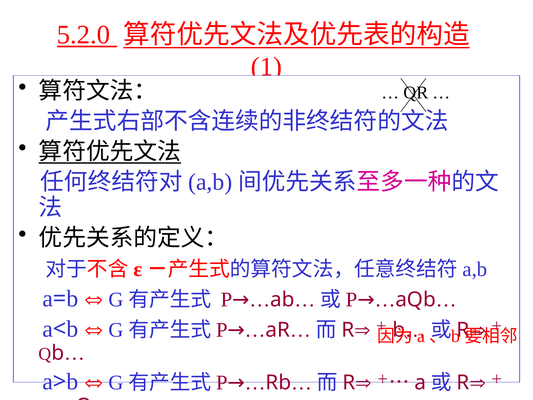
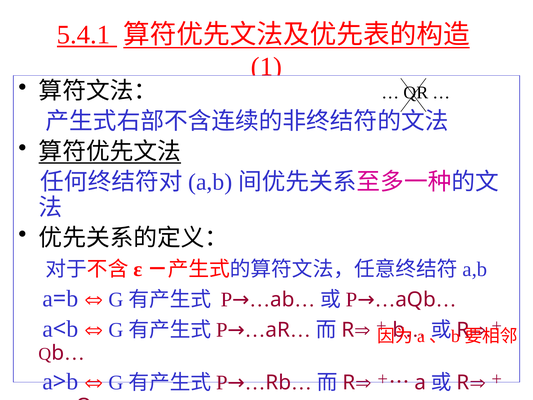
5.2.0: 5.2.0 -> 5.4.1
